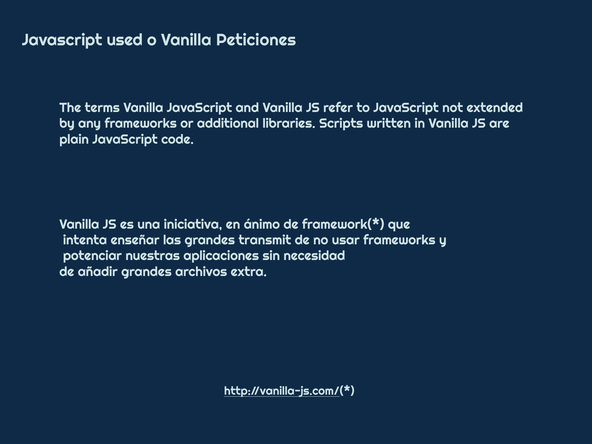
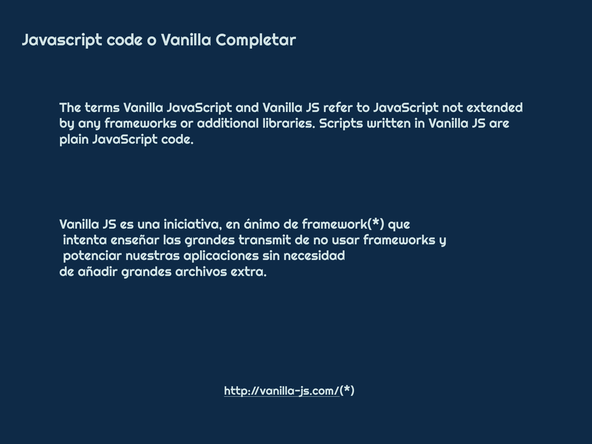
used at (125, 40): used -> code
Peticiones: Peticiones -> Completar
